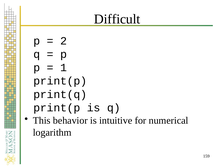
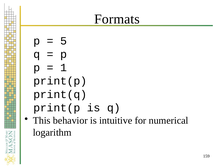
Difficult: Difficult -> Formats
2: 2 -> 5
